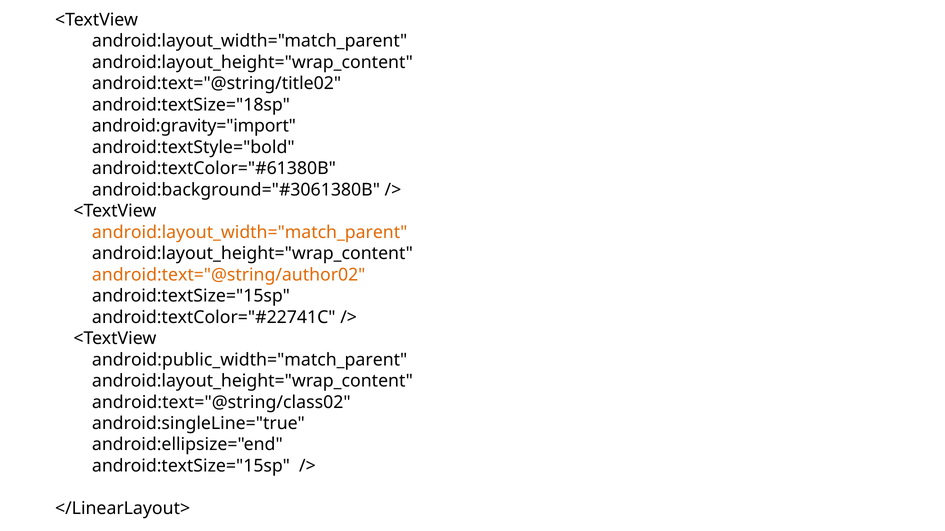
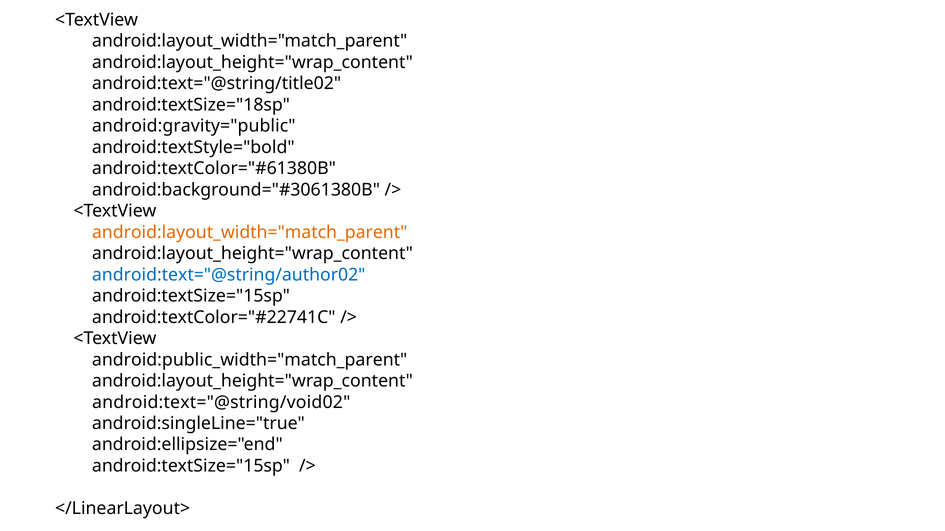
android:gravity="import: android:gravity="import -> android:gravity="public
android:text="@string/author02 colour: orange -> blue
android:text="@string/class02: android:text="@string/class02 -> android:text="@string/void02
